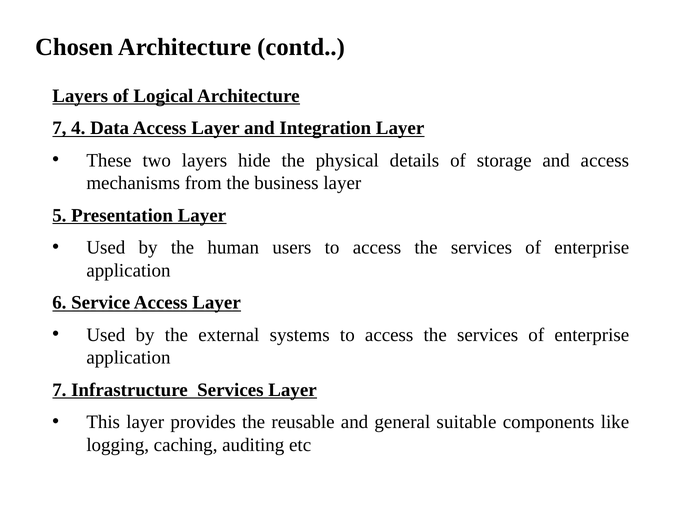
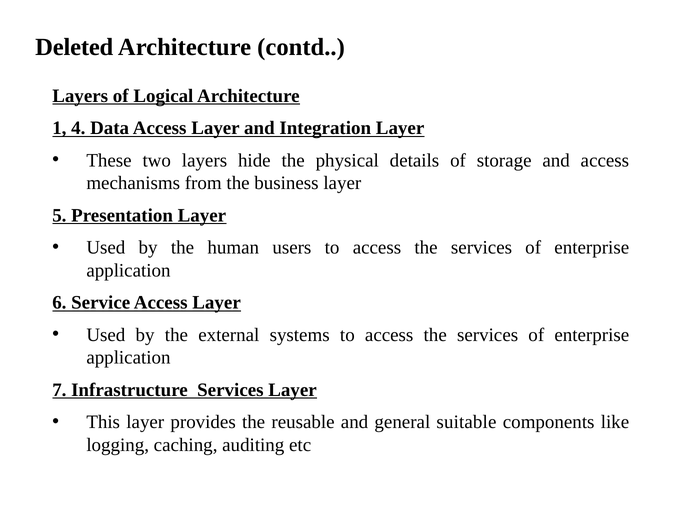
Chosen: Chosen -> Deleted
7 at (59, 128): 7 -> 1
